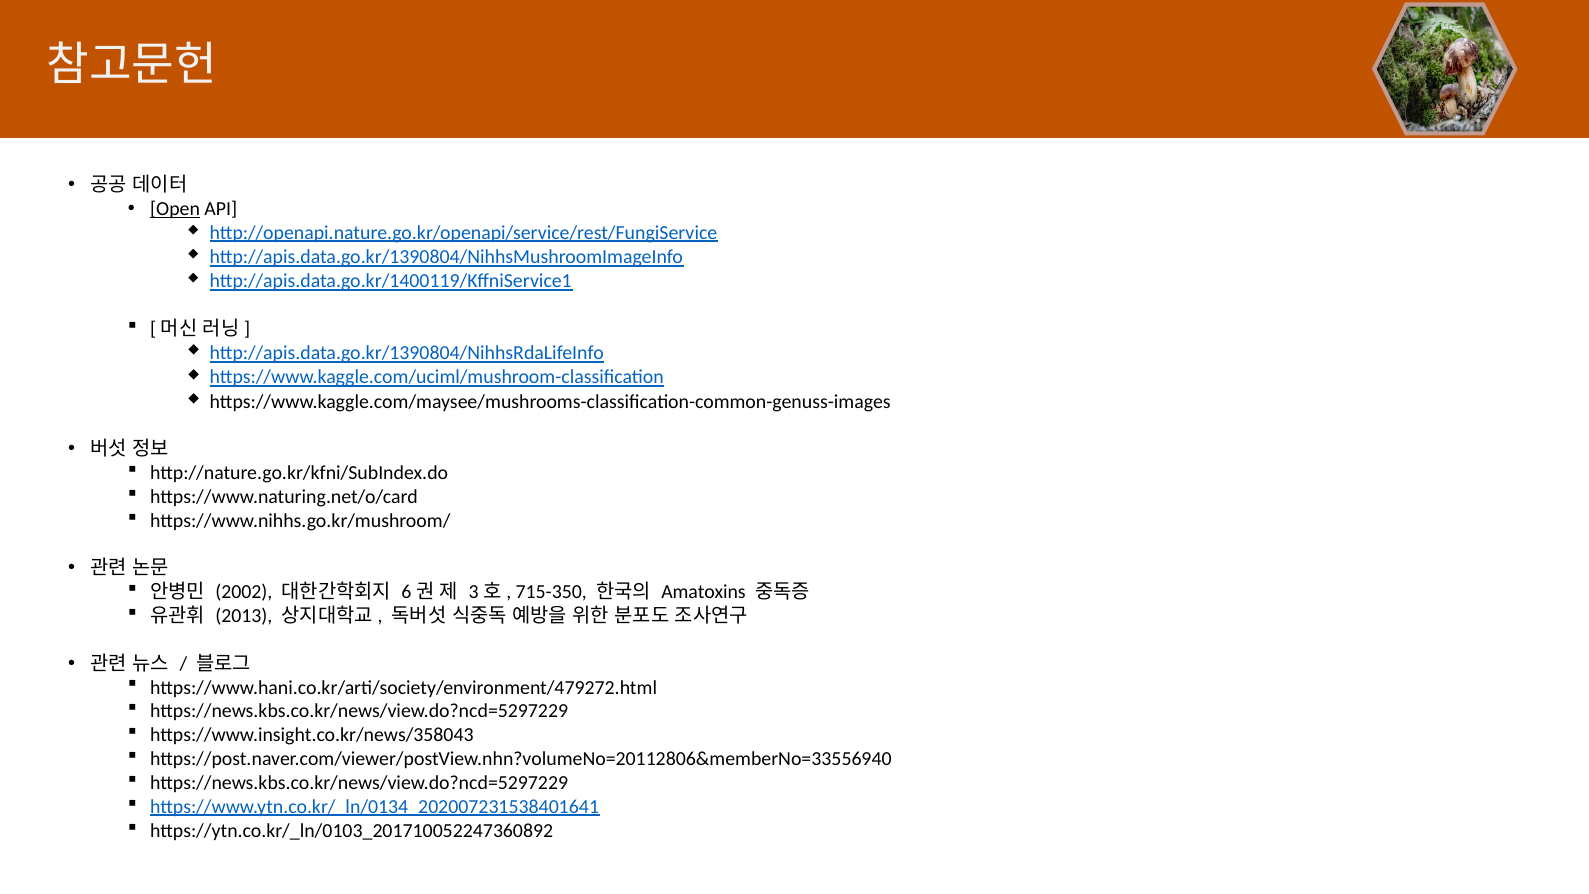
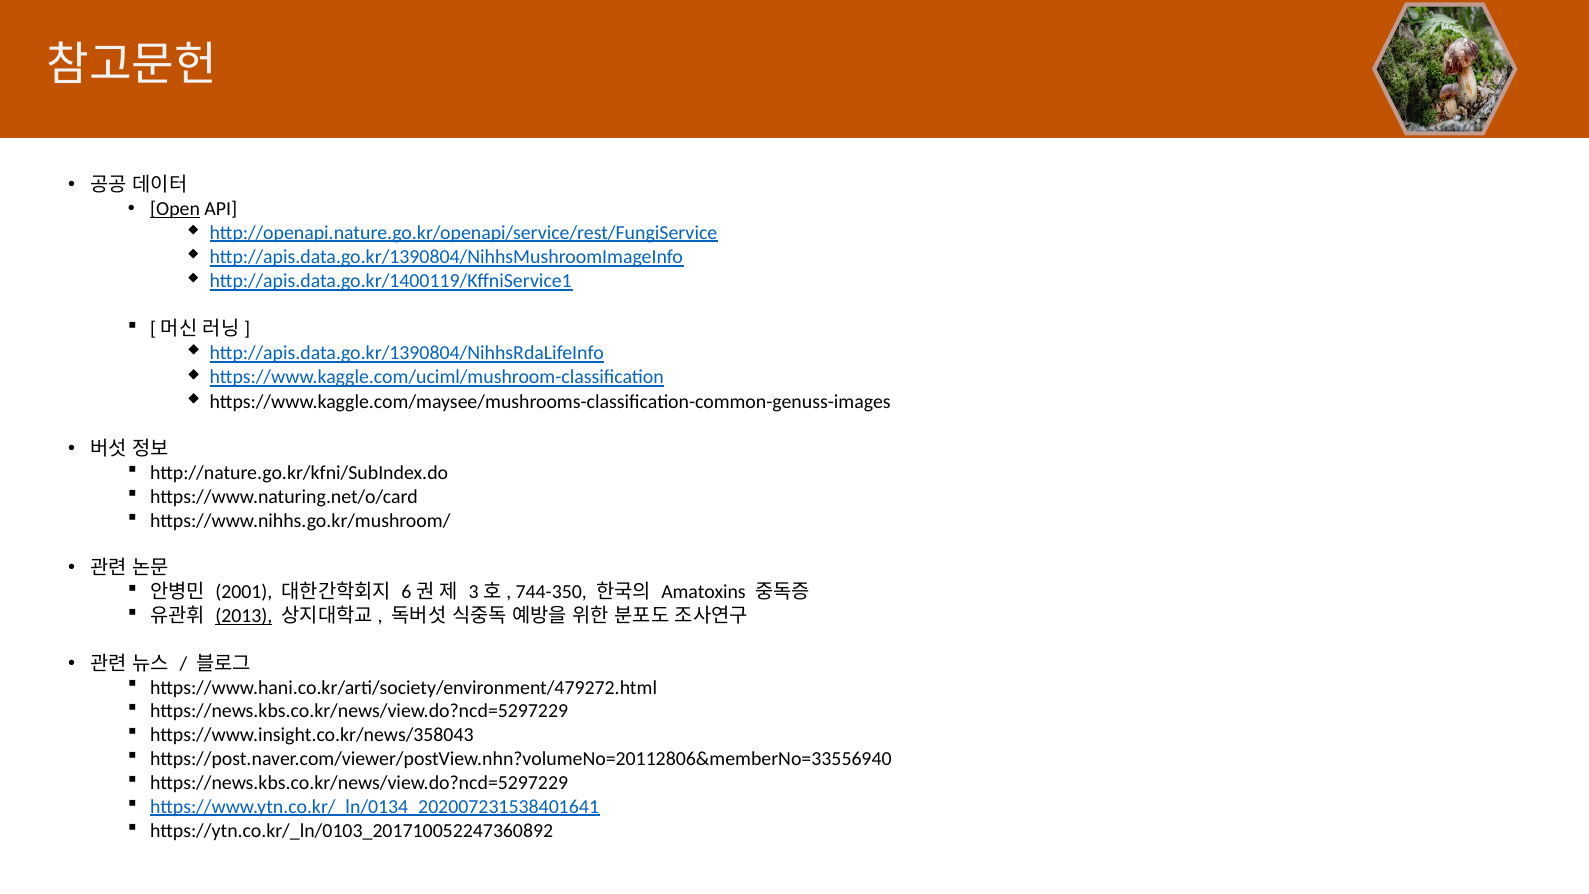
2002: 2002 -> 2001
715-350: 715-350 -> 744-350
2013 underline: none -> present
